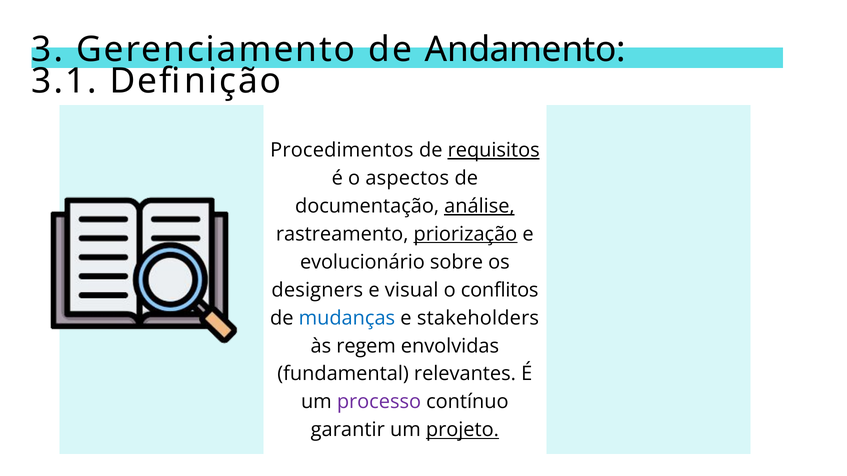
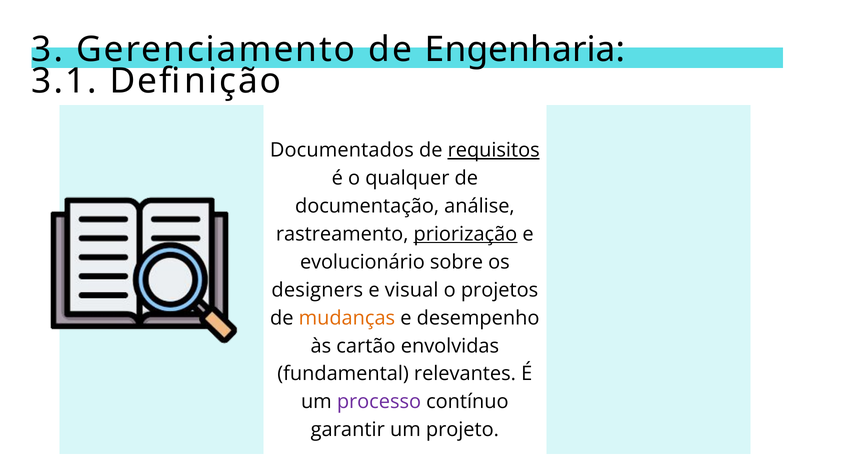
Andamento: Andamento -> Engenharia
Procedimentos: Procedimentos -> Documentados
aspectos: aspectos -> qualquer
análise underline: present -> none
conflitos: conflitos -> projetos
mudanças colour: blue -> orange
stakeholders: stakeholders -> desempenho
regem: regem -> cartão
projeto underline: present -> none
